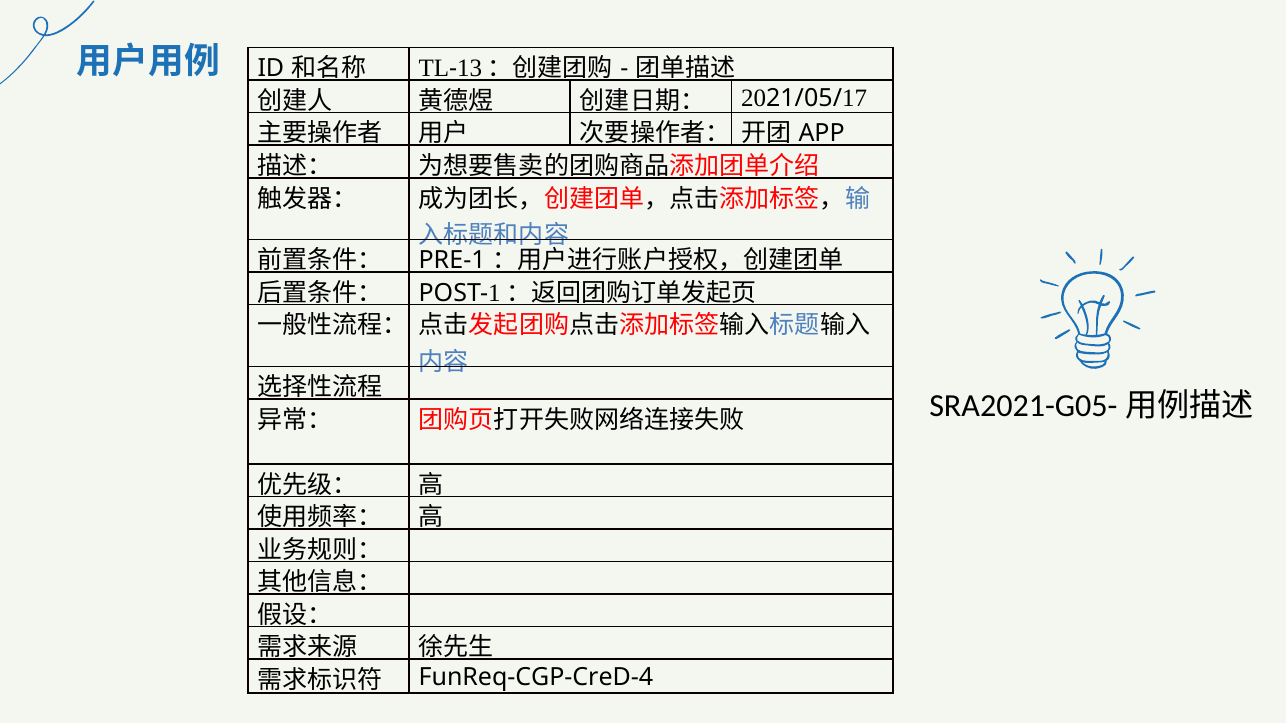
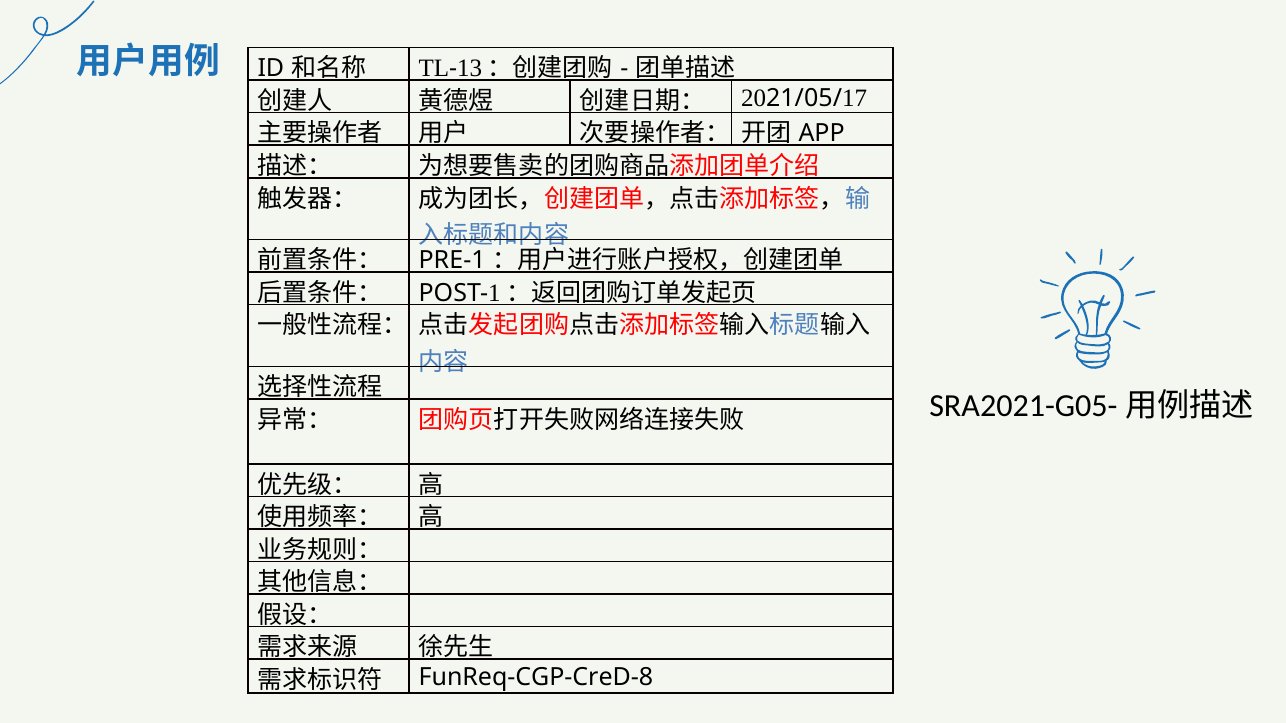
FunReq-CGP-CreD-4: FunReq-CGP-CreD-4 -> FunReq-CGP-CreD-8
